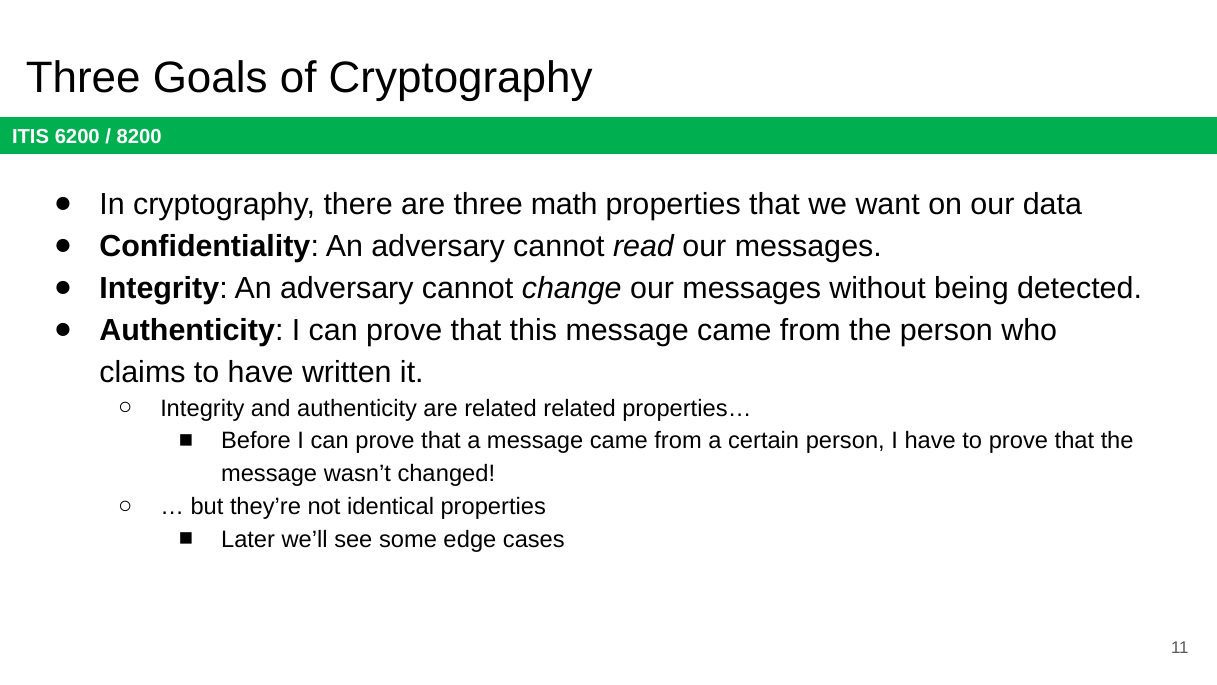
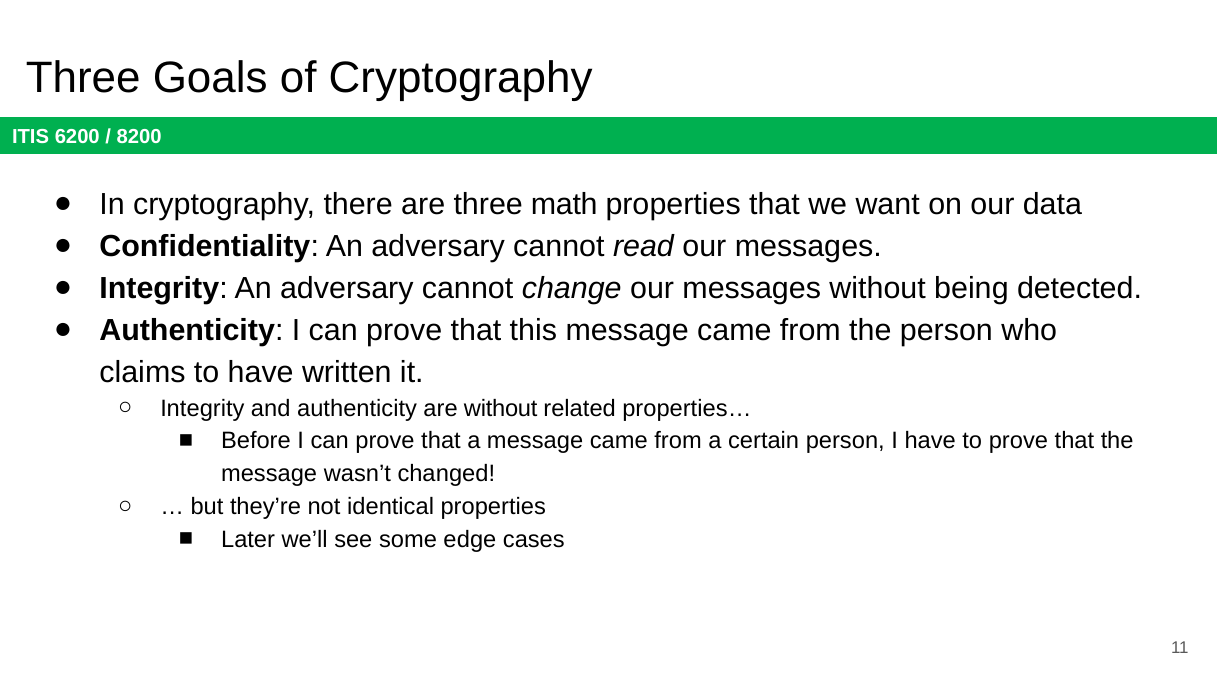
are related: related -> without
